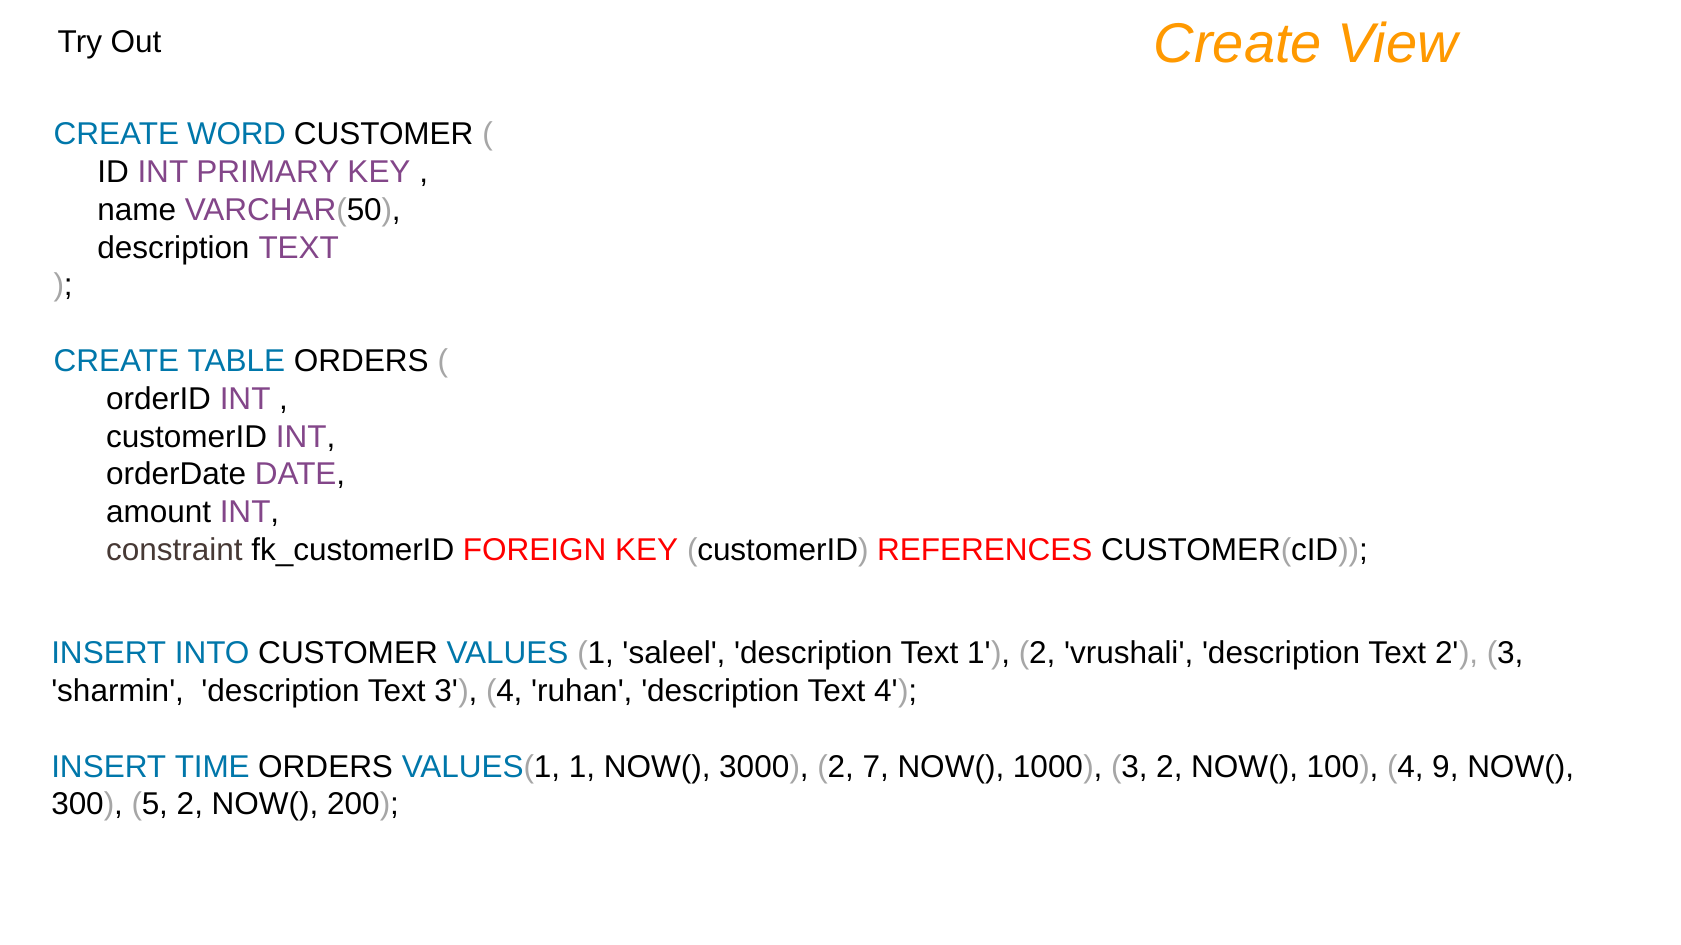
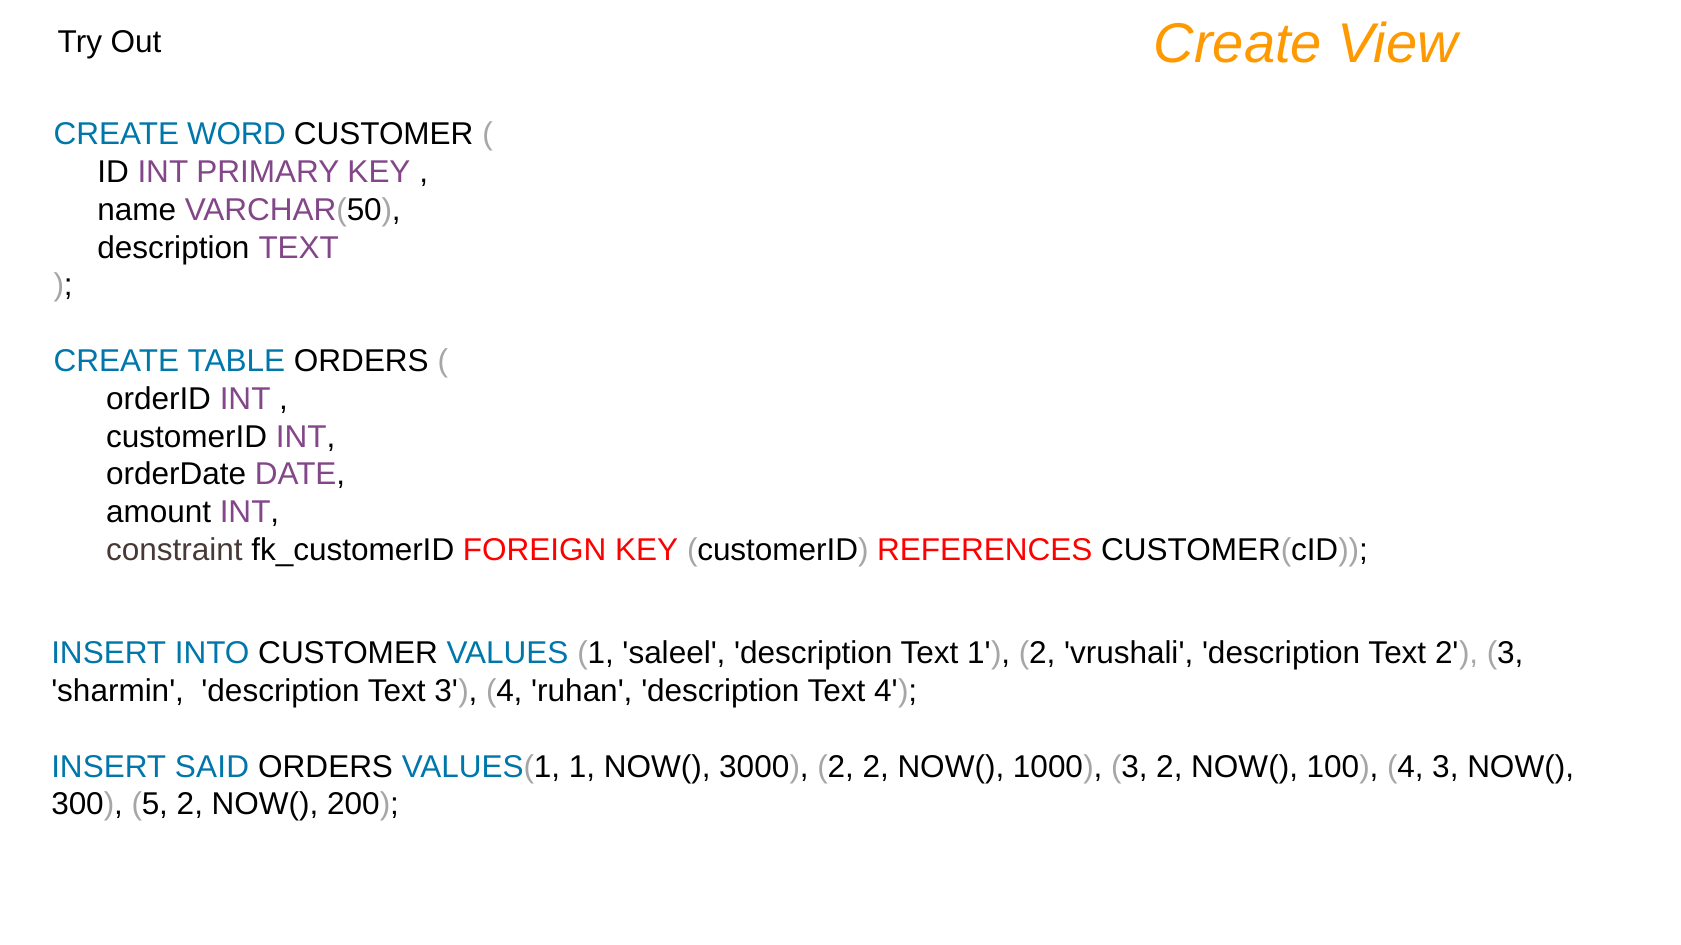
TIME: TIME -> SAID
2 7: 7 -> 2
4 9: 9 -> 3
